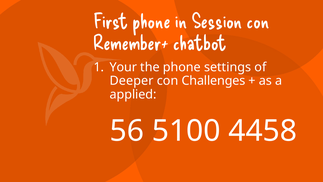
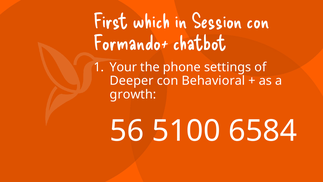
First phone: phone -> which
Remember+: Remember+ -> Formando+
Challenges: Challenges -> Behavioral
applied: applied -> growth
4458: 4458 -> 6584
